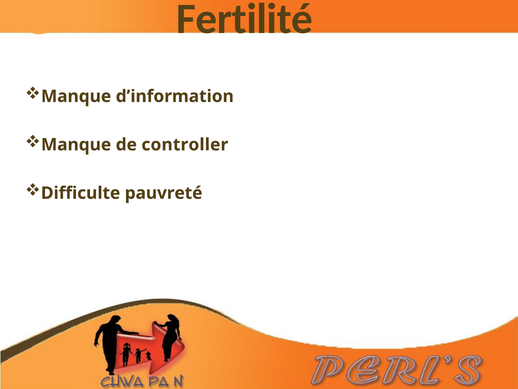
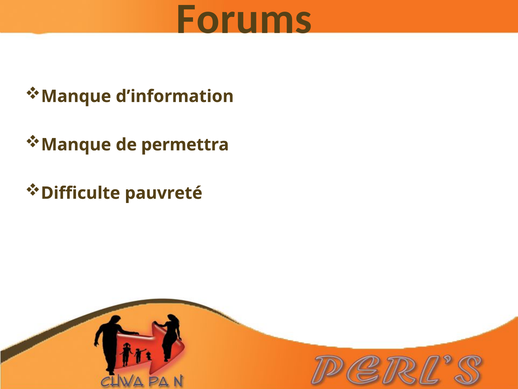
Fertilité: Fertilité -> Forums
controller: controller -> permettra
